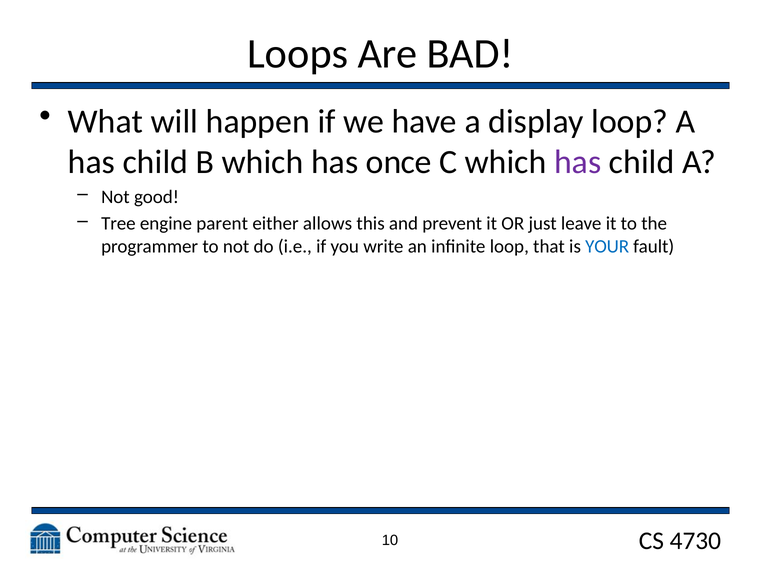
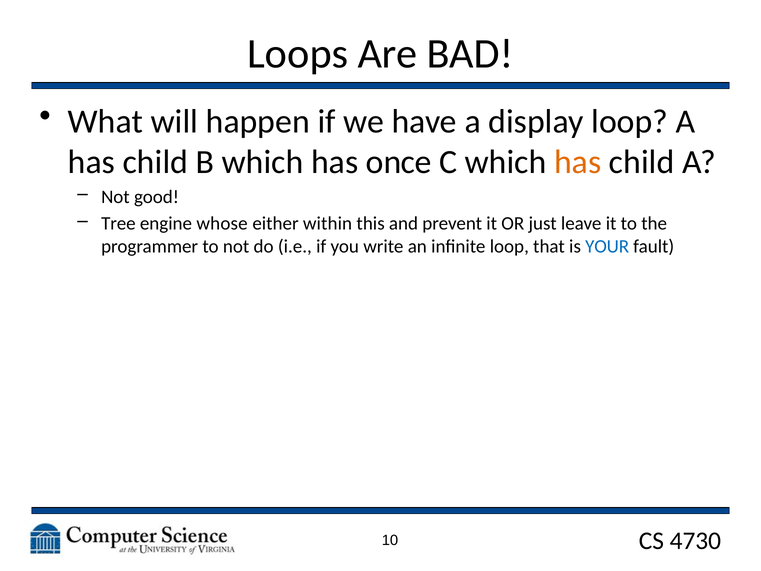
has at (578, 162) colour: purple -> orange
parent: parent -> whose
allows: allows -> within
